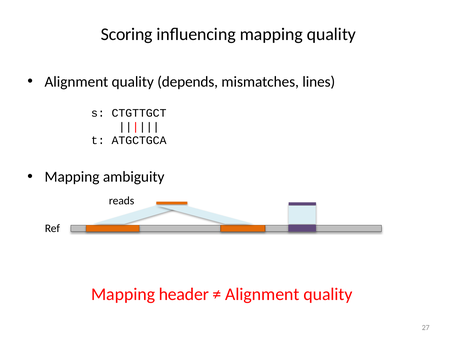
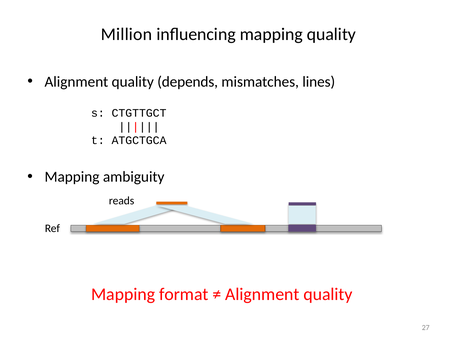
Scoring: Scoring -> Million
header: header -> format
